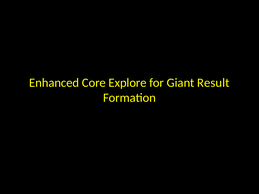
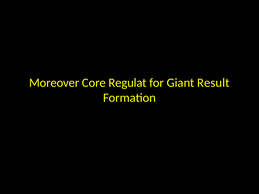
Enhanced: Enhanced -> Moreover
Explore: Explore -> Regulat
